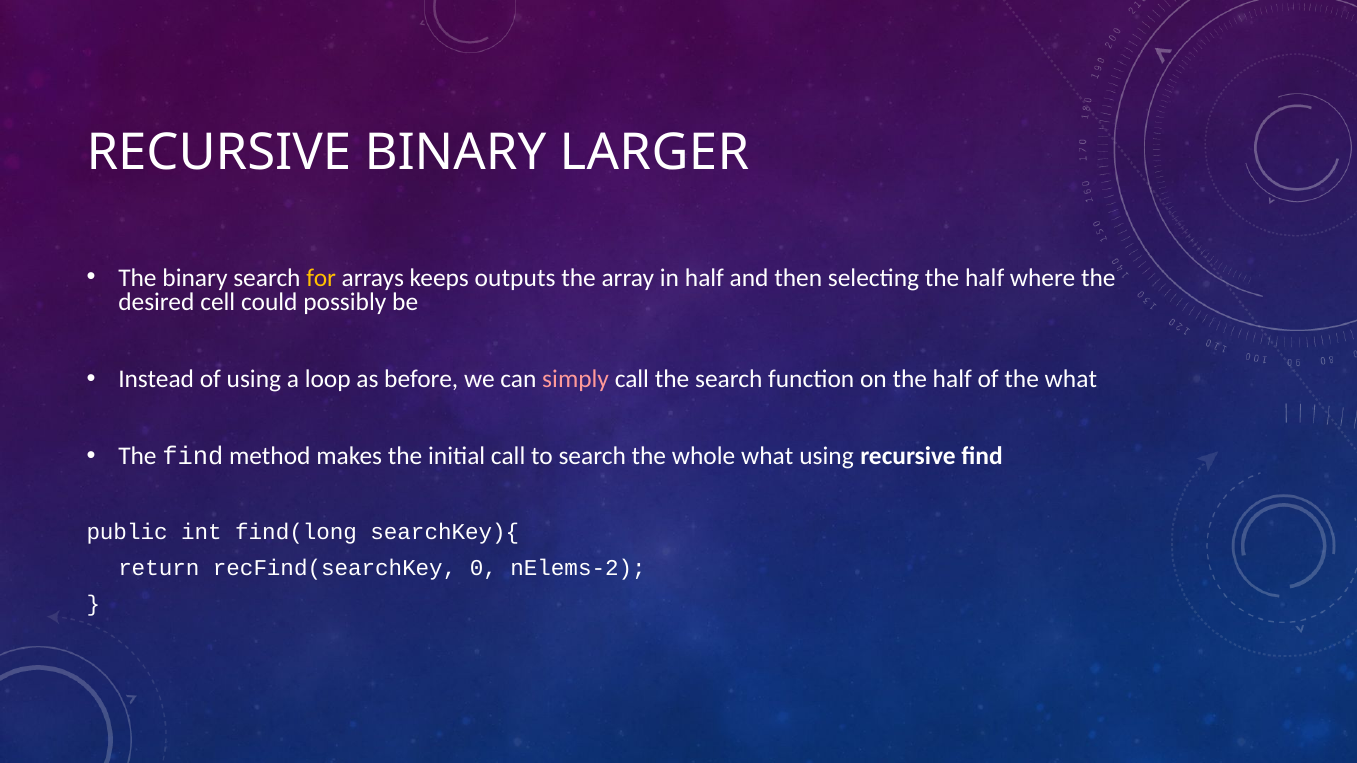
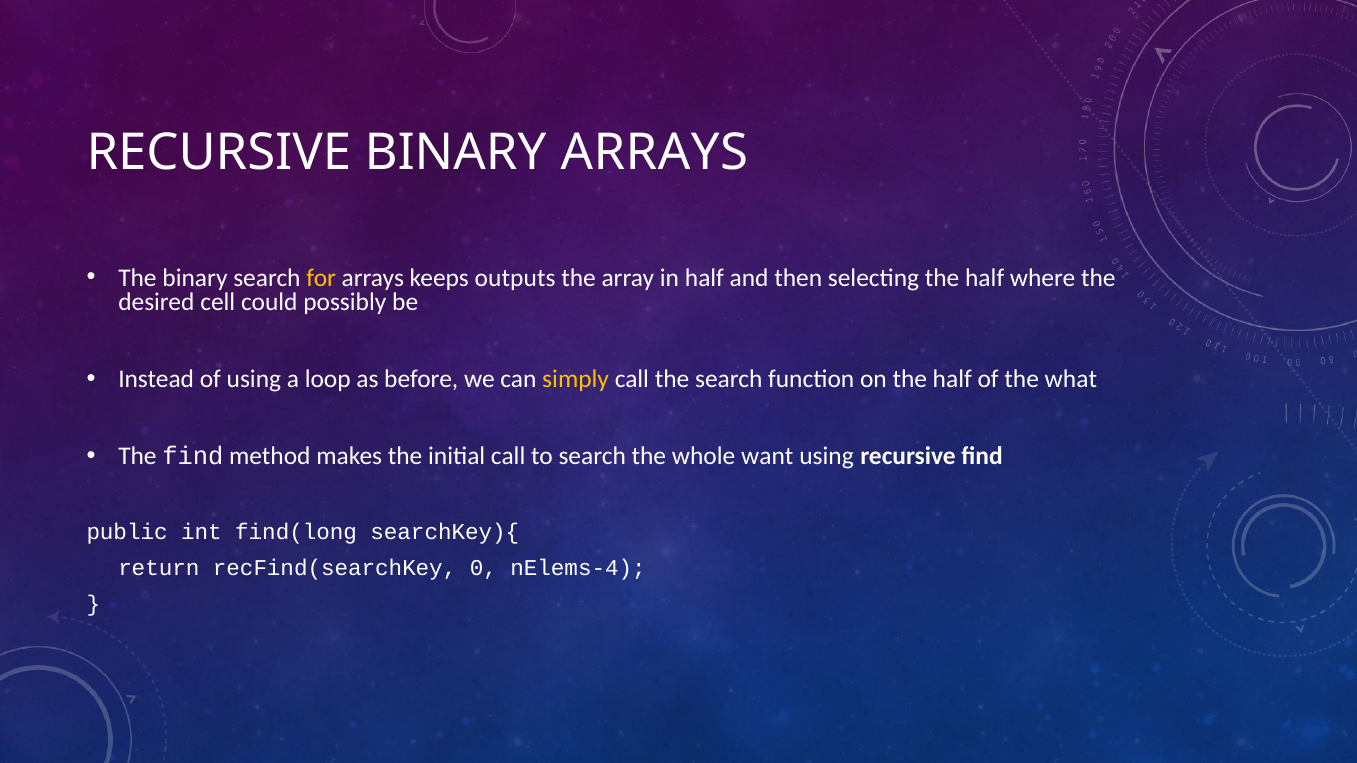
BINARY LARGER: LARGER -> ARRAYS
simply colour: pink -> yellow
whole what: what -> want
nElems-2: nElems-2 -> nElems-4
